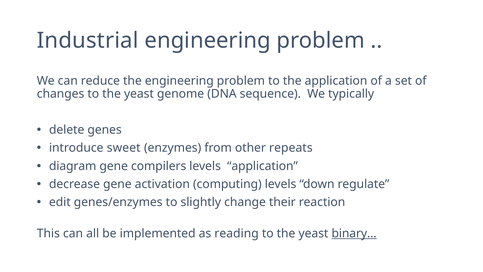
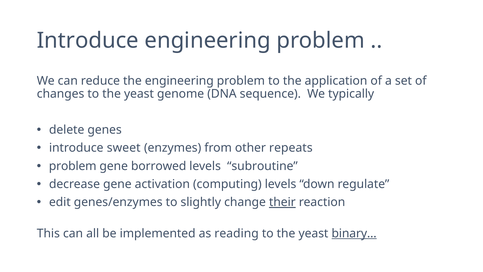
Industrial at (88, 41): Industrial -> Introduce
diagram at (73, 166): diagram -> problem
compilers: compilers -> borrowed
levels application: application -> subroutine
their underline: none -> present
